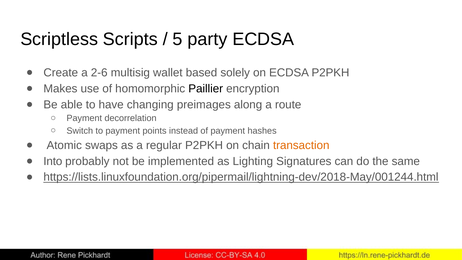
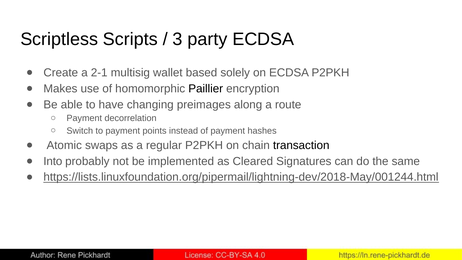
5: 5 -> 3
2-6: 2-6 -> 2-1
transaction colour: orange -> black
Lighting: Lighting -> Cleared
